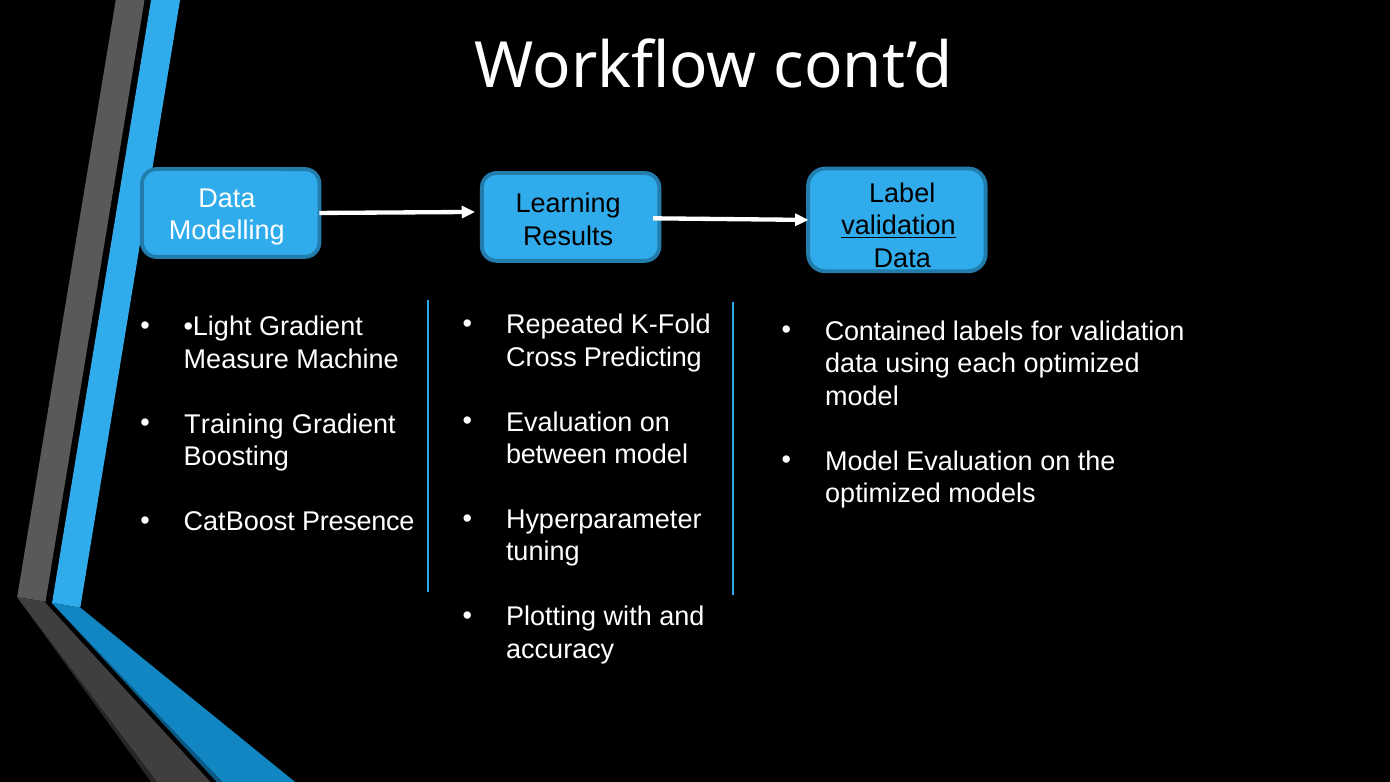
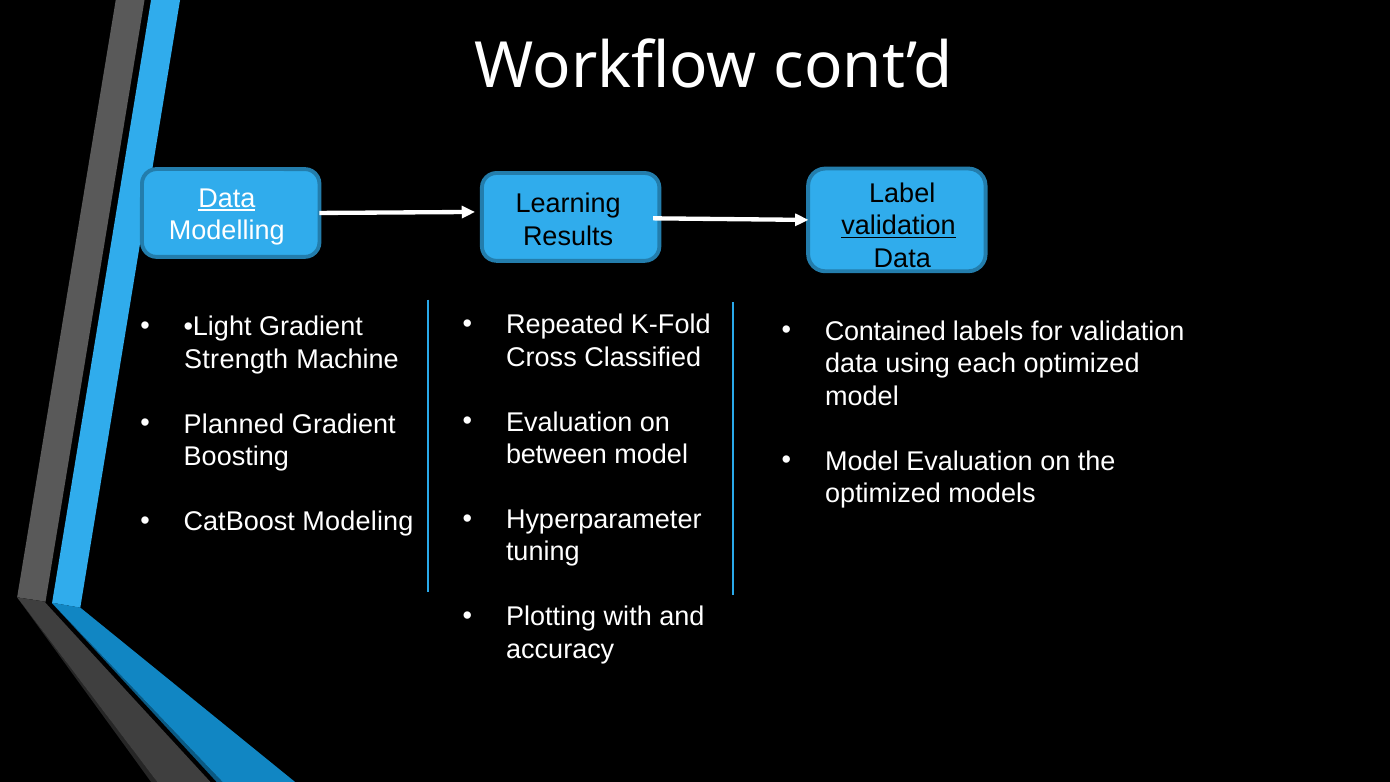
Data at (227, 199) underline: none -> present
Predicting: Predicting -> Classified
Measure: Measure -> Strength
Training: Training -> Planned
Presence: Presence -> Modeling
